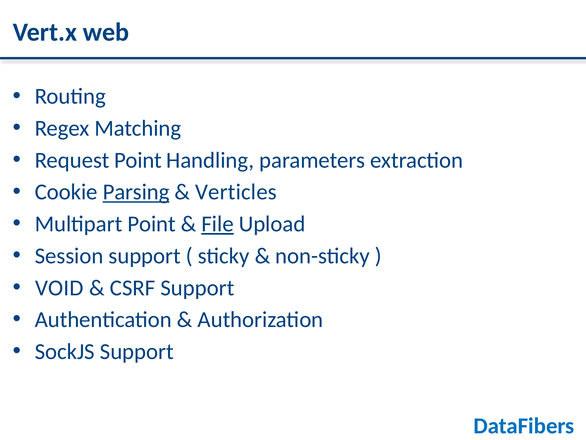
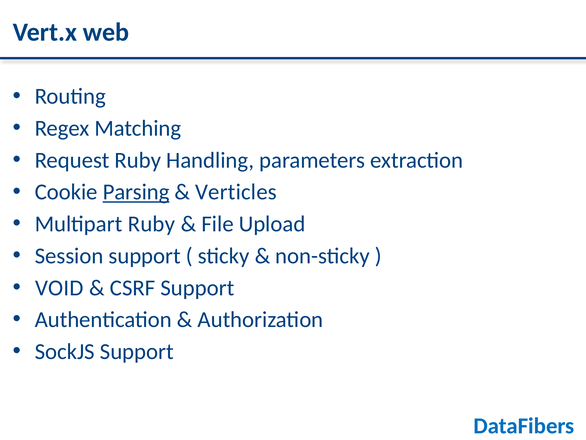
Request Point: Point -> Ruby
Multipart Point: Point -> Ruby
File underline: present -> none
